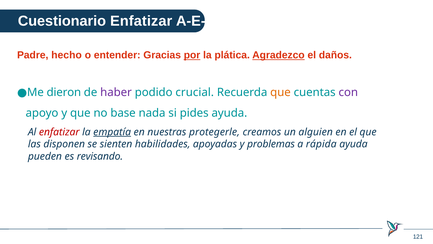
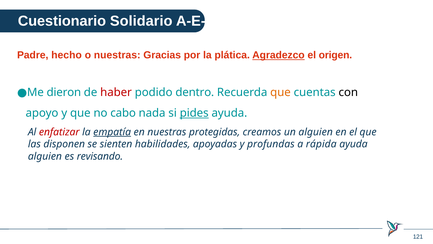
Cuestionario Enfatizar: Enfatizar -> Solidario
o entender: entender -> nuestras
por underline: present -> none
daños: daños -> origen
haber colour: purple -> red
crucial: crucial -> dentro
con colour: purple -> black
base: base -> cabo
pides underline: none -> present
protegerle: protegerle -> protegidas
problemas: problemas -> profundas
pueden at (45, 156): pueden -> alguien
